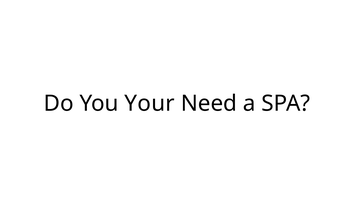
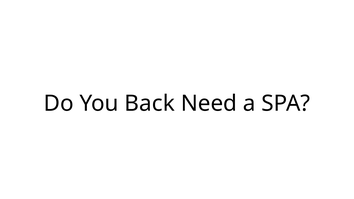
Your: Your -> Back
